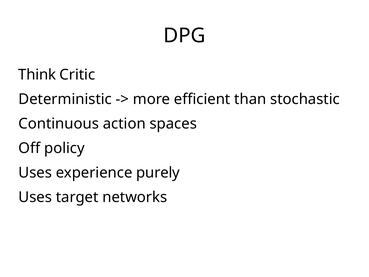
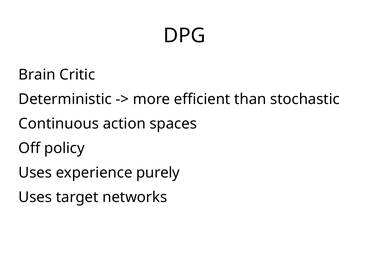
Think: Think -> Brain
